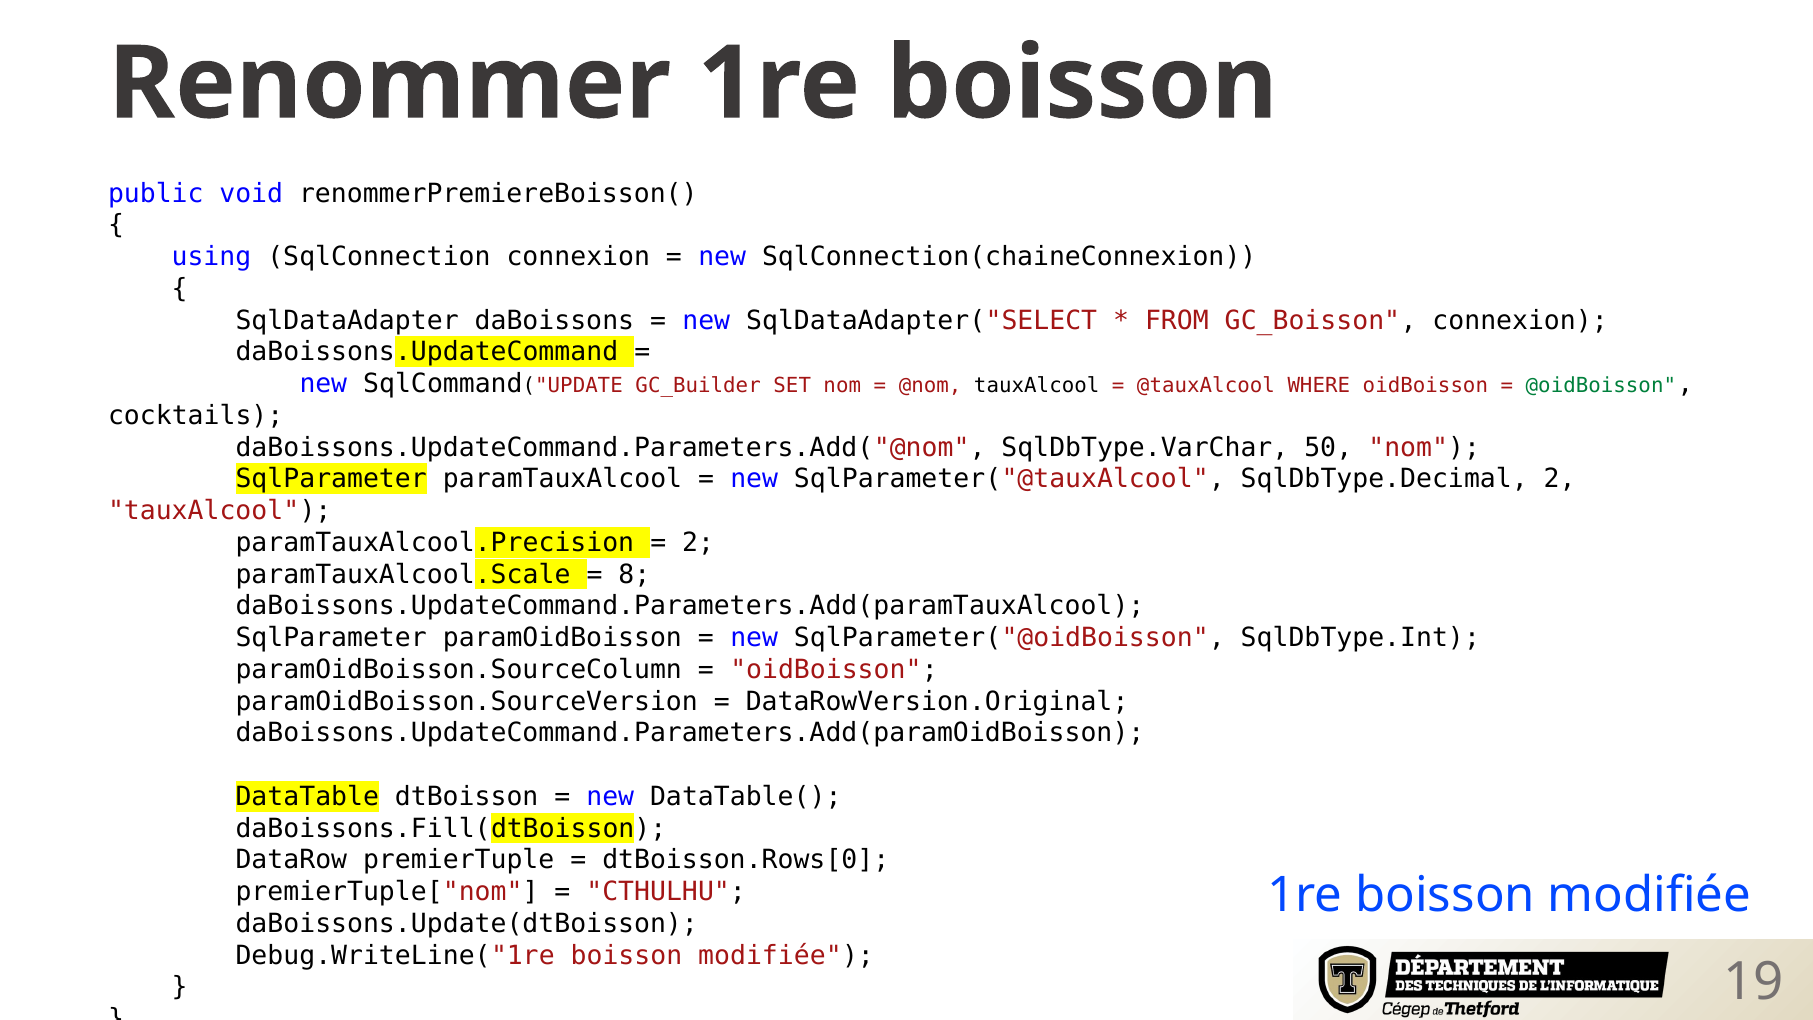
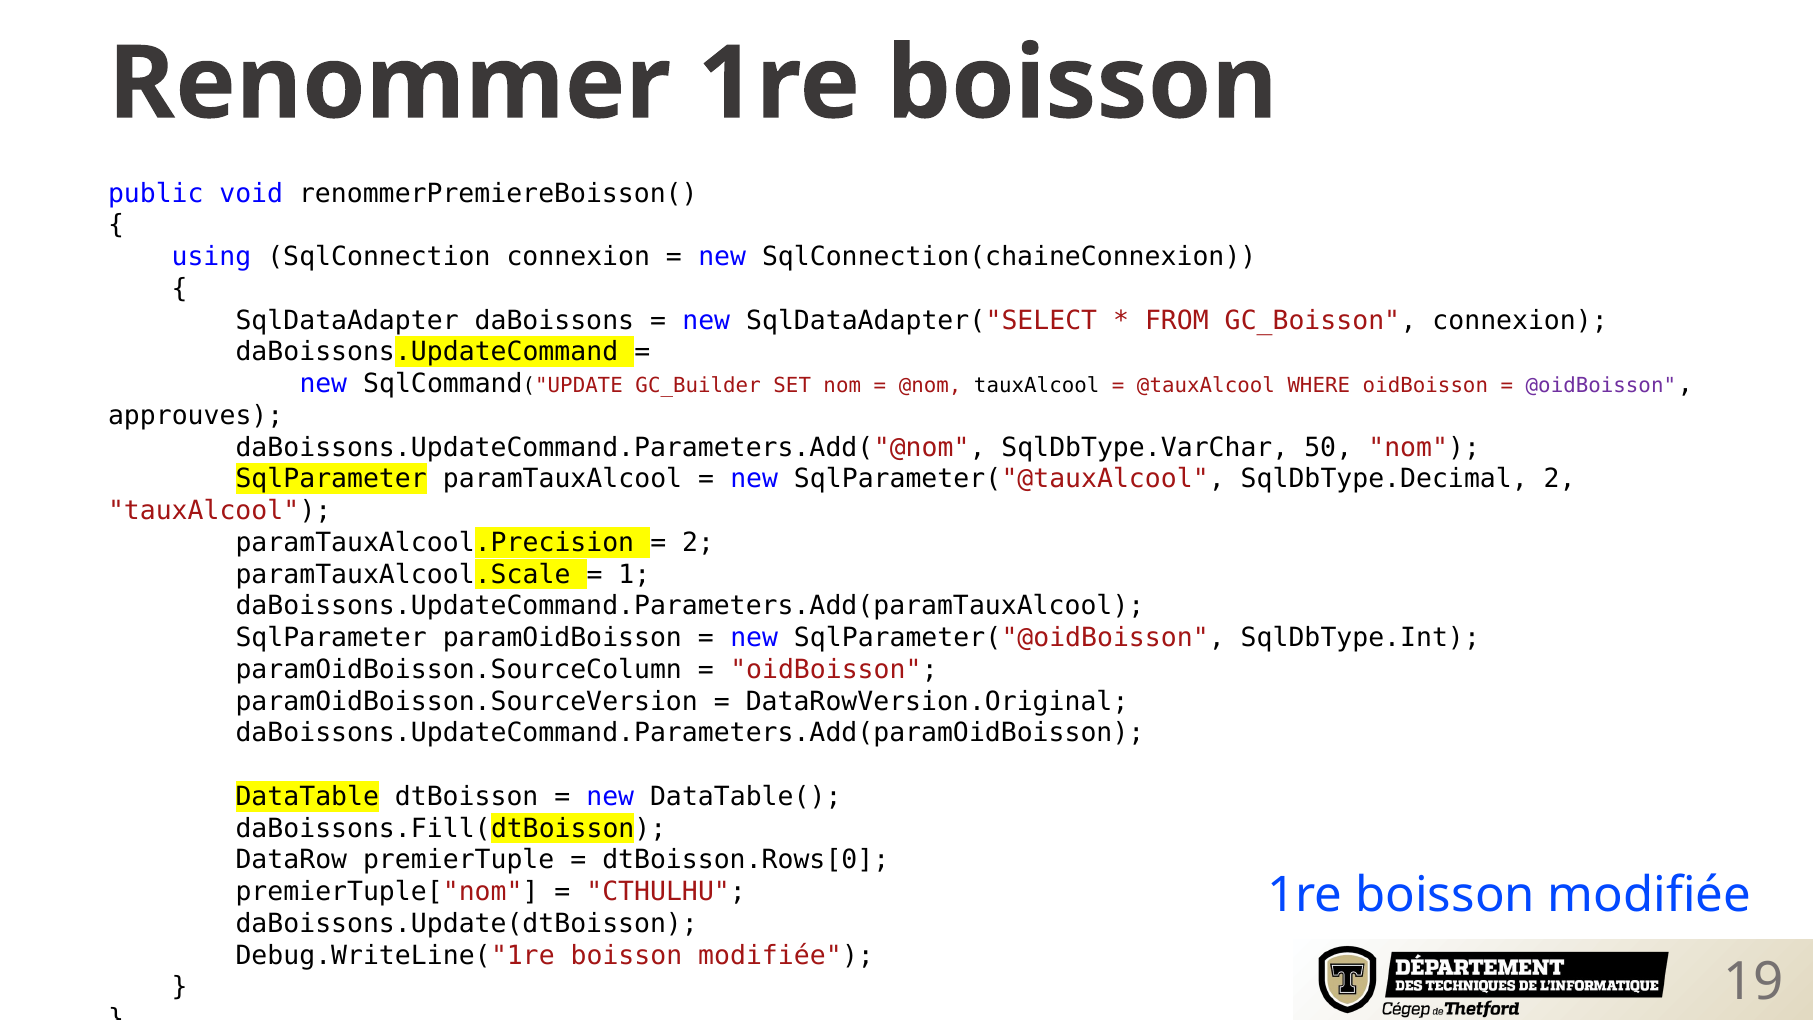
@oidBoisson colour: green -> purple
cocktails: cocktails -> approuves
8: 8 -> 1
